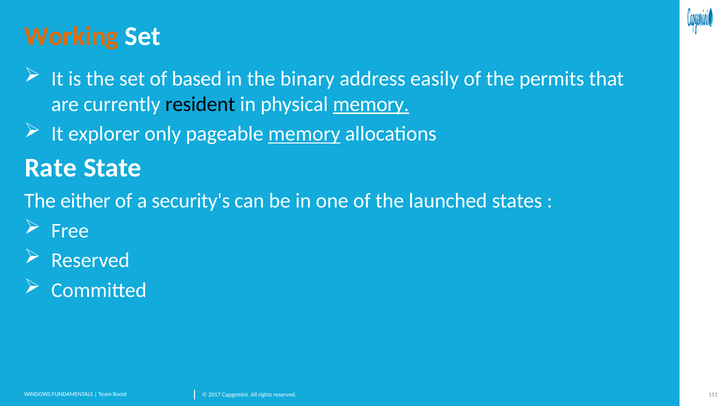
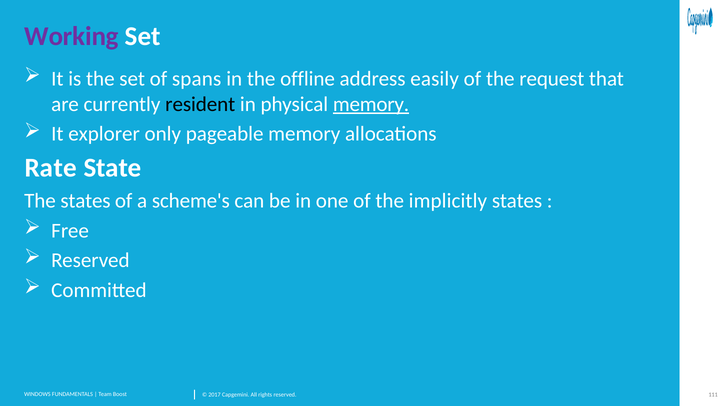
Working colour: orange -> purple
based: based -> spans
binary: binary -> offline
permits: permits -> request
memory at (304, 134) underline: present -> none
The either: either -> states
security's: security's -> scheme's
launched: launched -> implicitly
